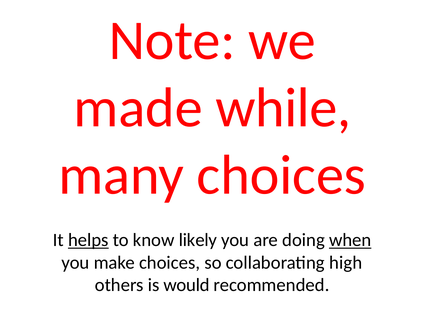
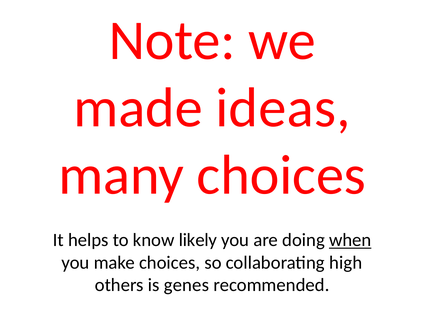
while: while -> ideas
helps underline: present -> none
would: would -> genes
